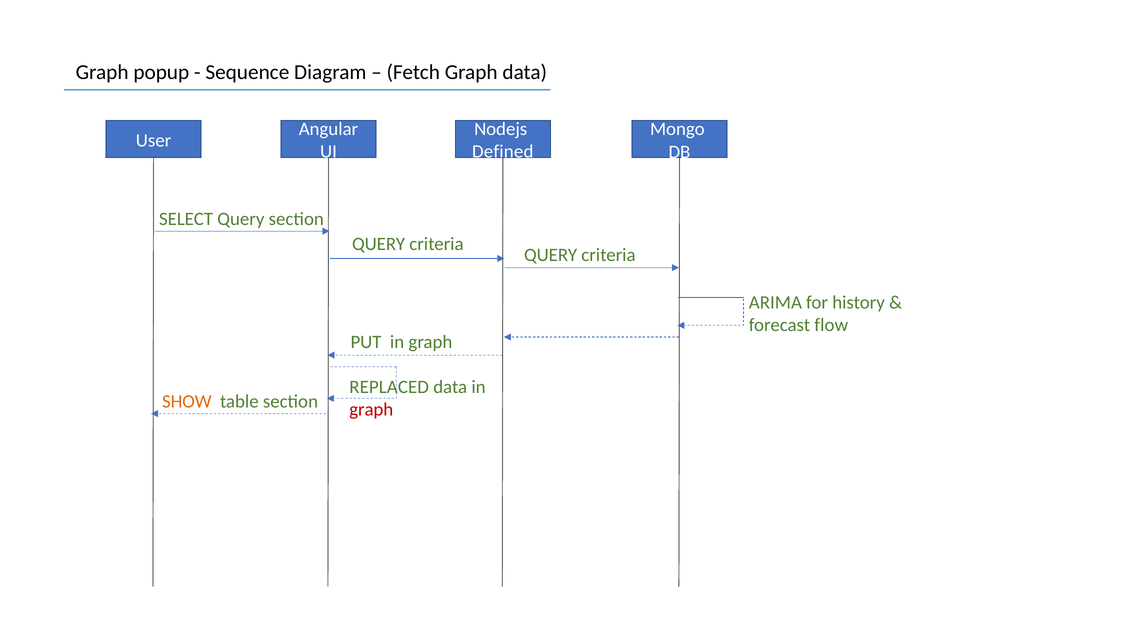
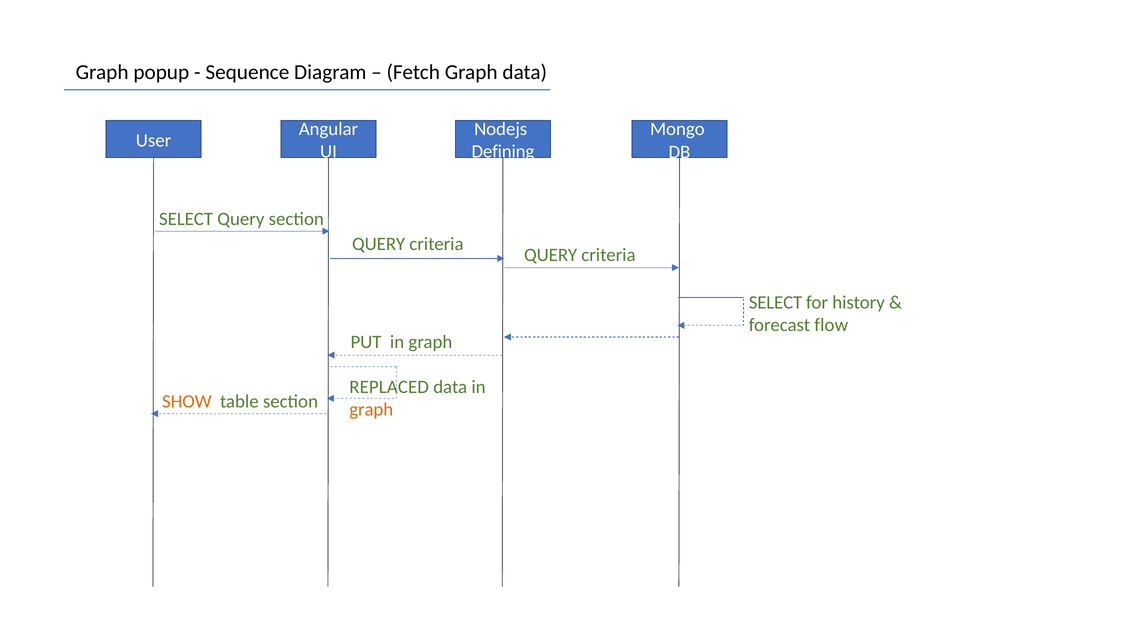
Defined: Defined -> Defining
ARIMA at (775, 303): ARIMA -> SELECT
graph at (371, 410) colour: red -> orange
